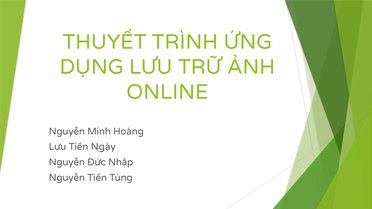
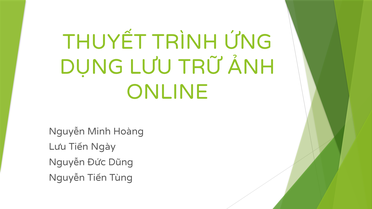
Nhập: Nhập -> Dũng
